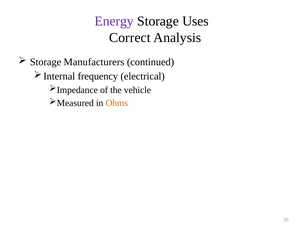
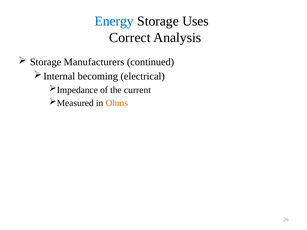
Energy colour: purple -> blue
frequency: frequency -> becoming
vehicle: vehicle -> current
